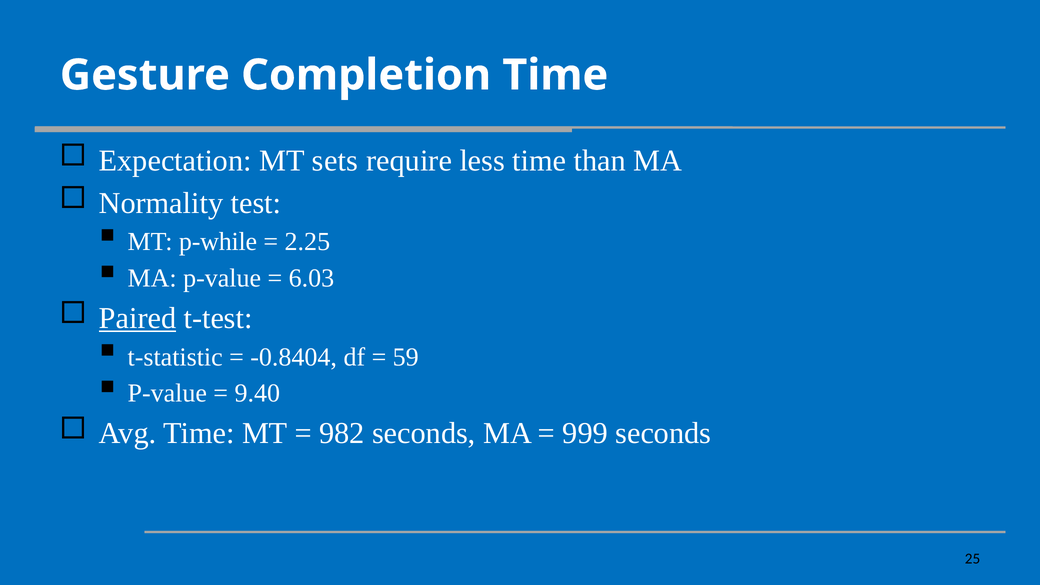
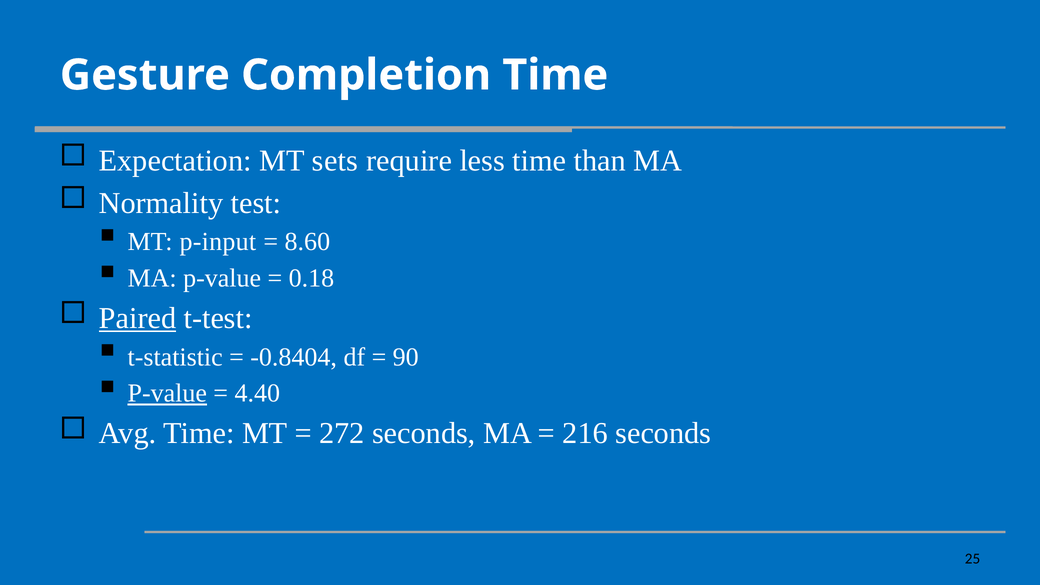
p-while: p-while -> p-input
2.25: 2.25 -> 8.60
6.03: 6.03 -> 0.18
59: 59 -> 90
P-value at (167, 393) underline: none -> present
9.40: 9.40 -> 4.40
982: 982 -> 272
999: 999 -> 216
